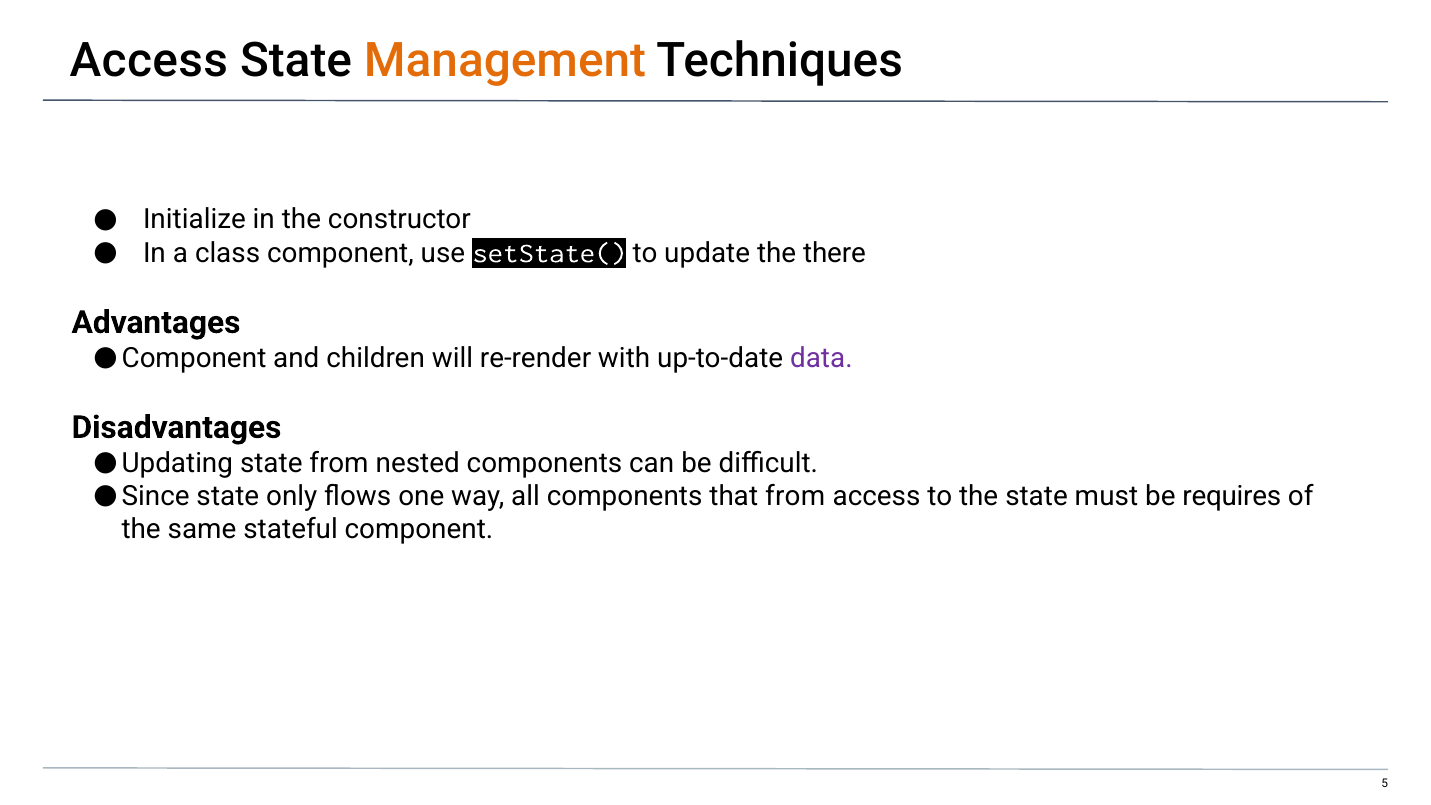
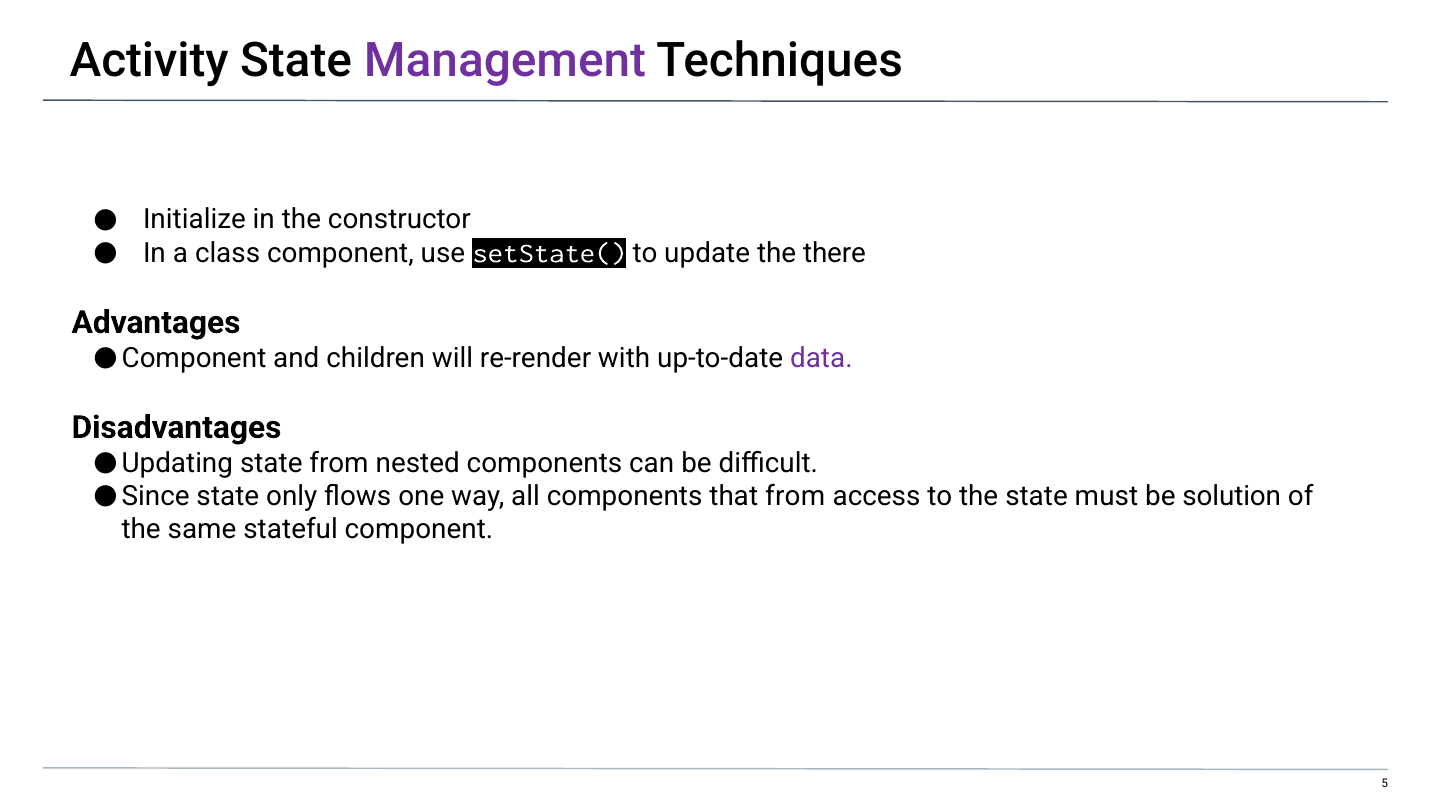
Access at (149, 61): Access -> Activity
Management colour: orange -> purple
requires: requires -> solution
